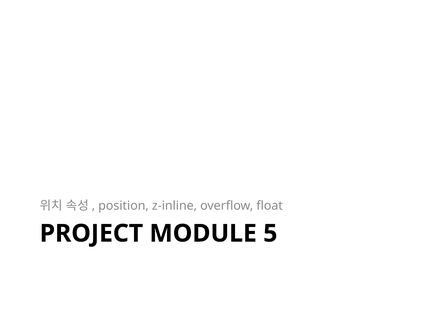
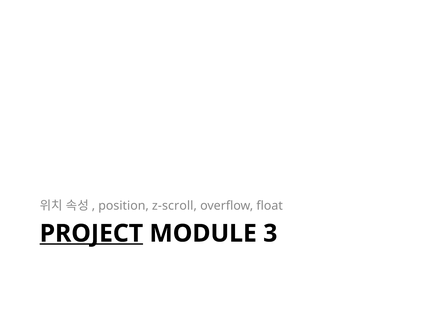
z-inline: z-inline -> z-scroll
PROJECT underline: none -> present
5: 5 -> 3
